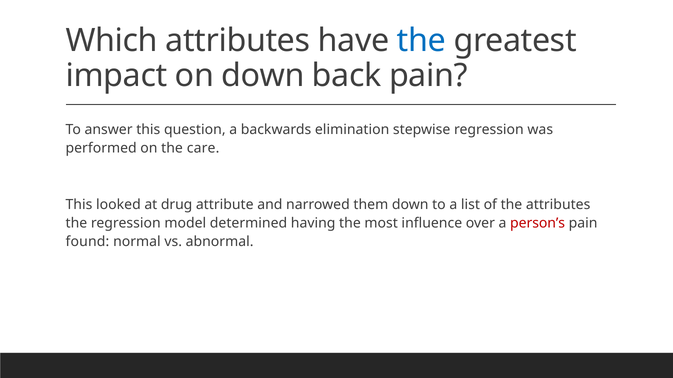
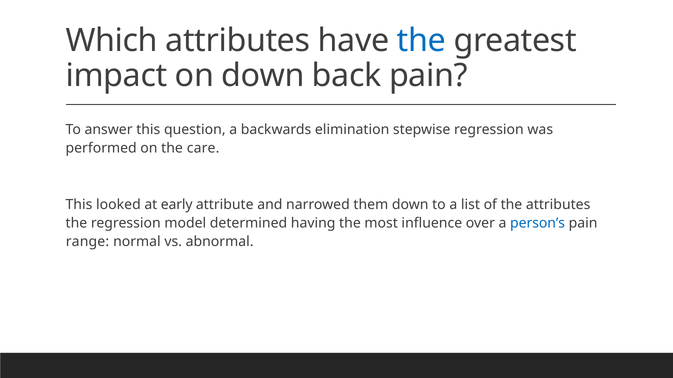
drug: drug -> early
person’s colour: red -> blue
found: found -> range
